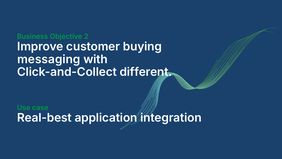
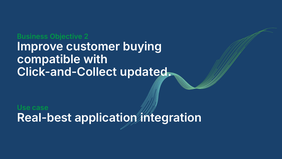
messaging: messaging -> compatible
different: different -> updated
